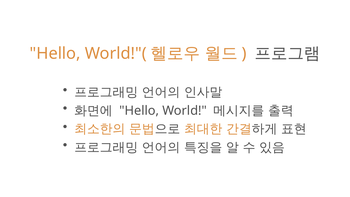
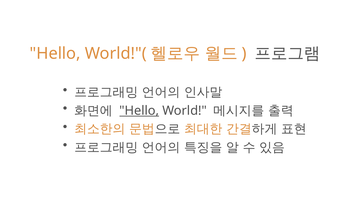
Hello at (139, 110) underline: none -> present
